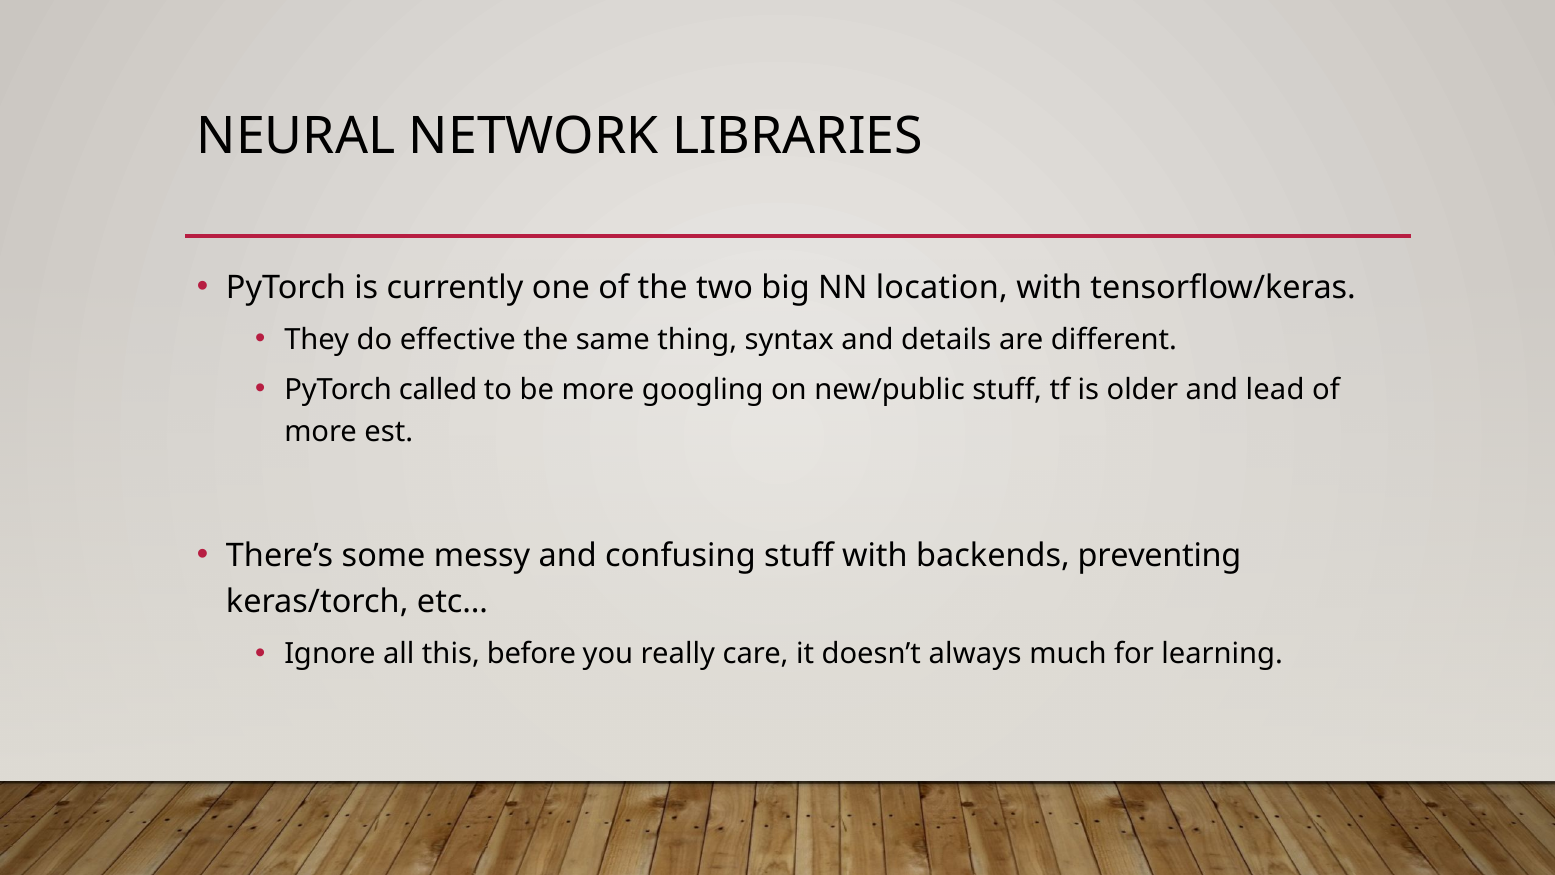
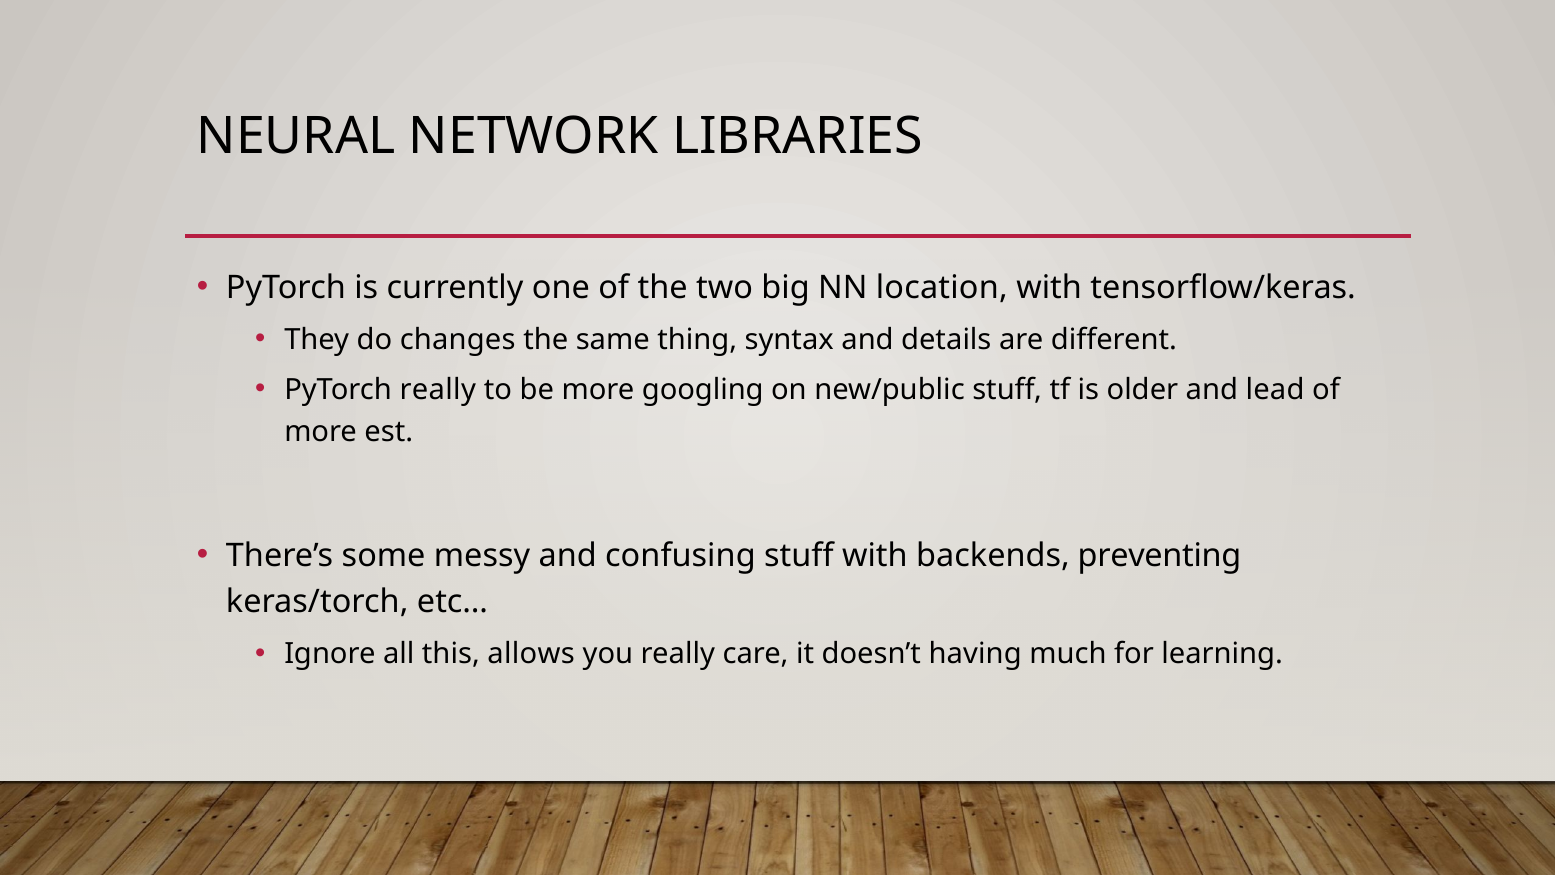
effective: effective -> changes
PyTorch called: called -> really
before: before -> allows
always: always -> having
